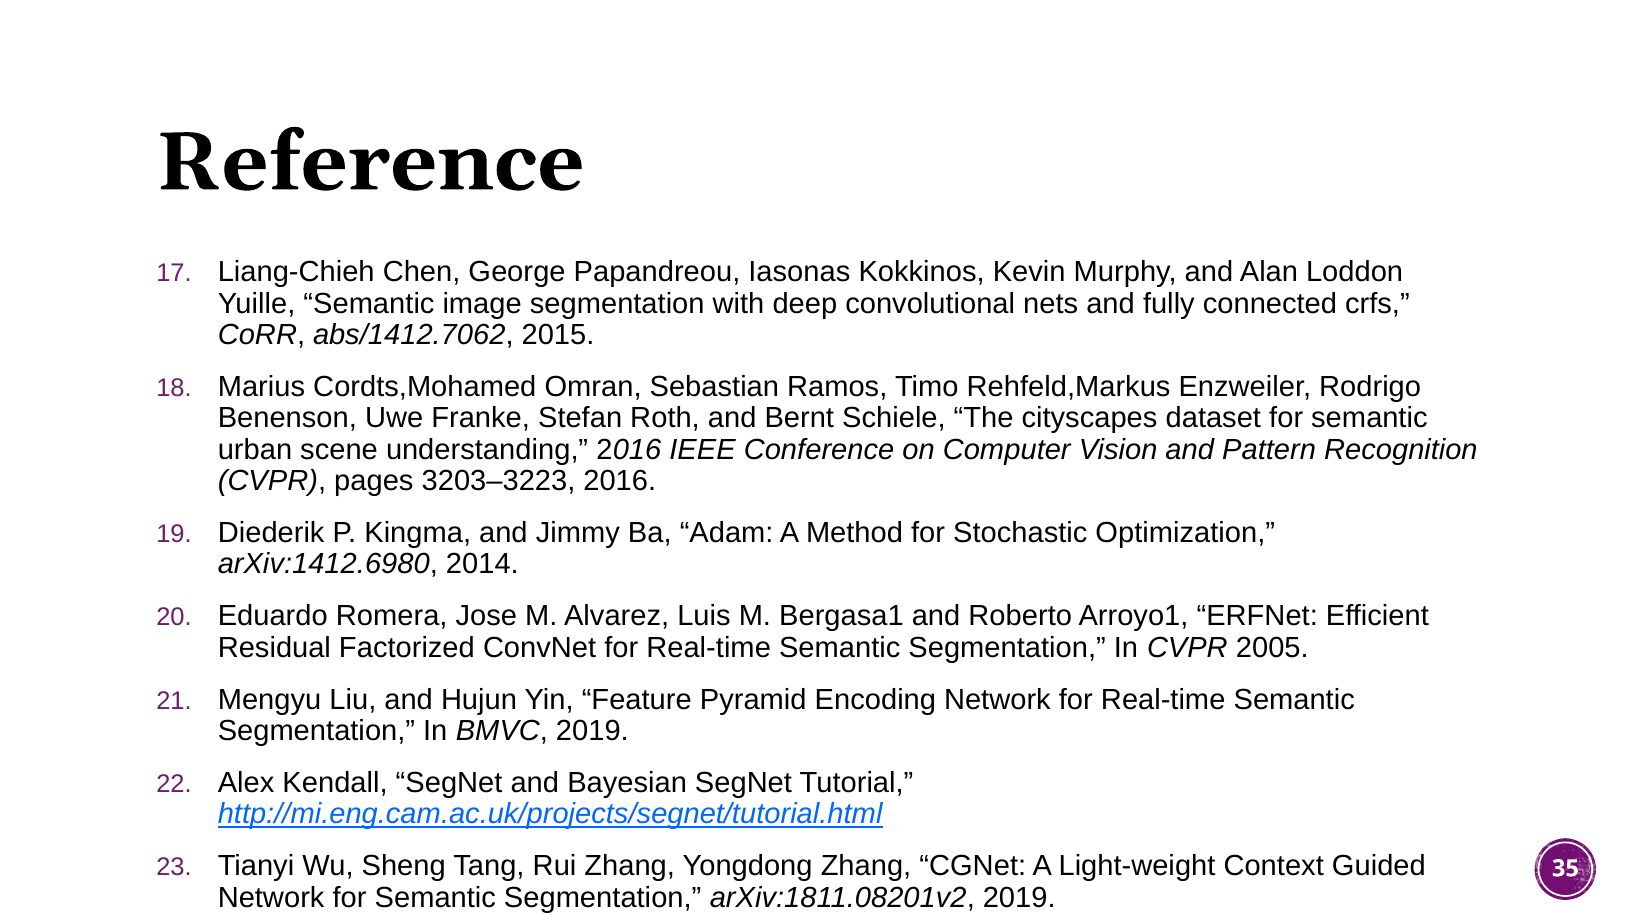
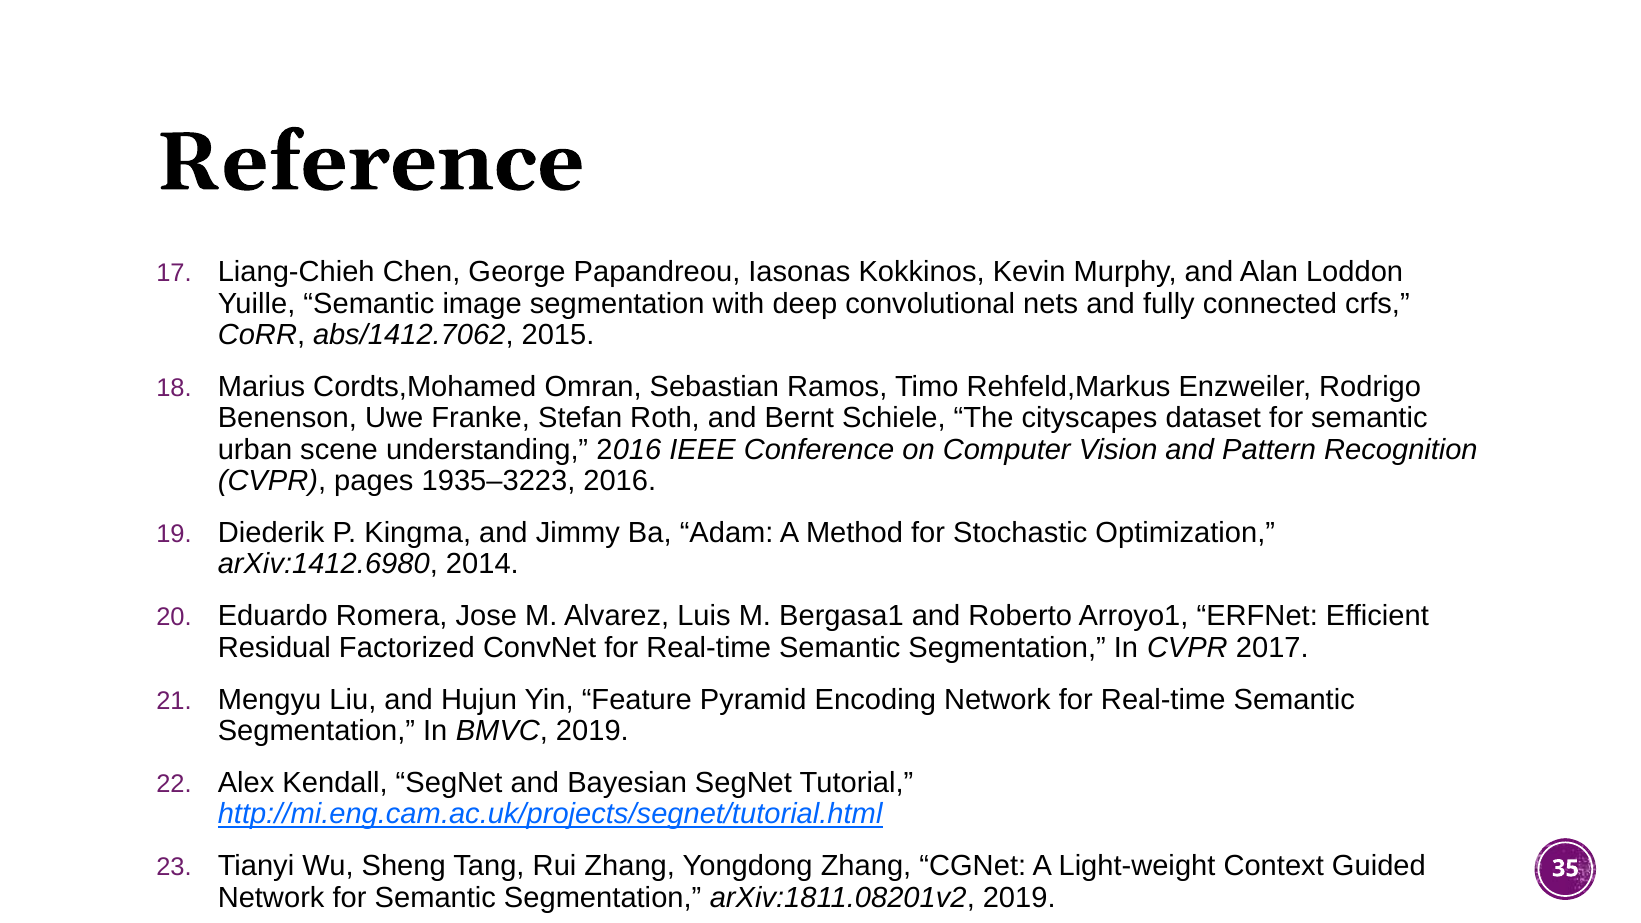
3203–3223: 3203–3223 -> 1935–3223
2005: 2005 -> 2017
